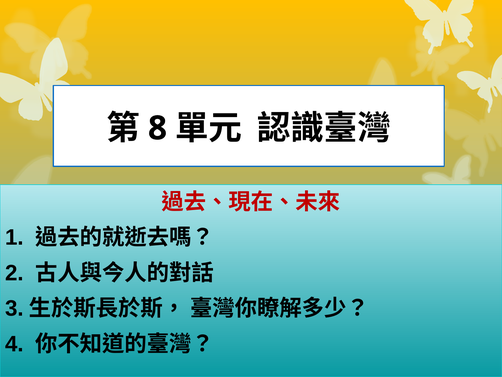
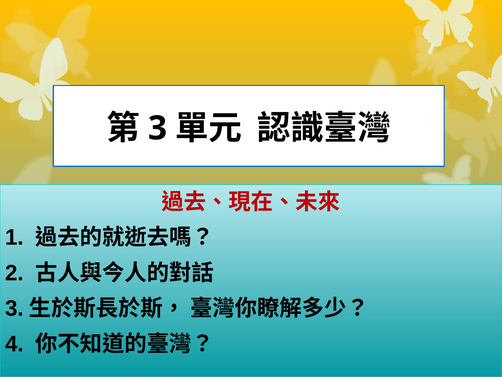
8 at (158, 128): 8 -> 3
